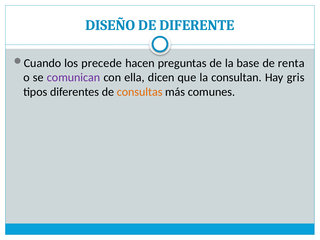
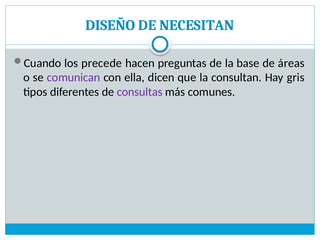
DIFERENTE: DIFERENTE -> NECESITAN
renta: renta -> áreas
consultas colour: orange -> purple
